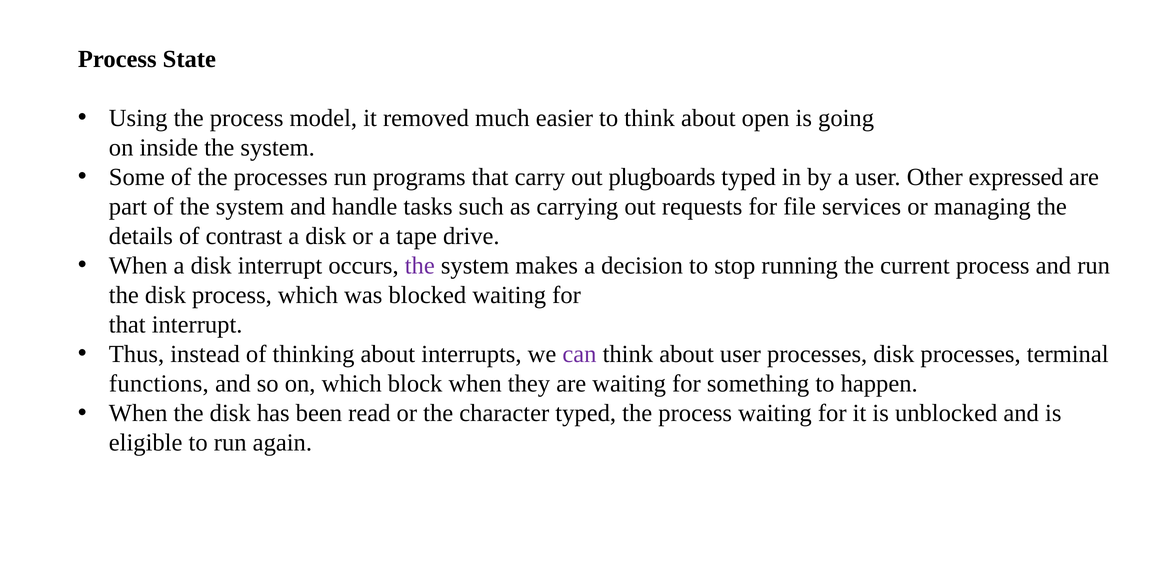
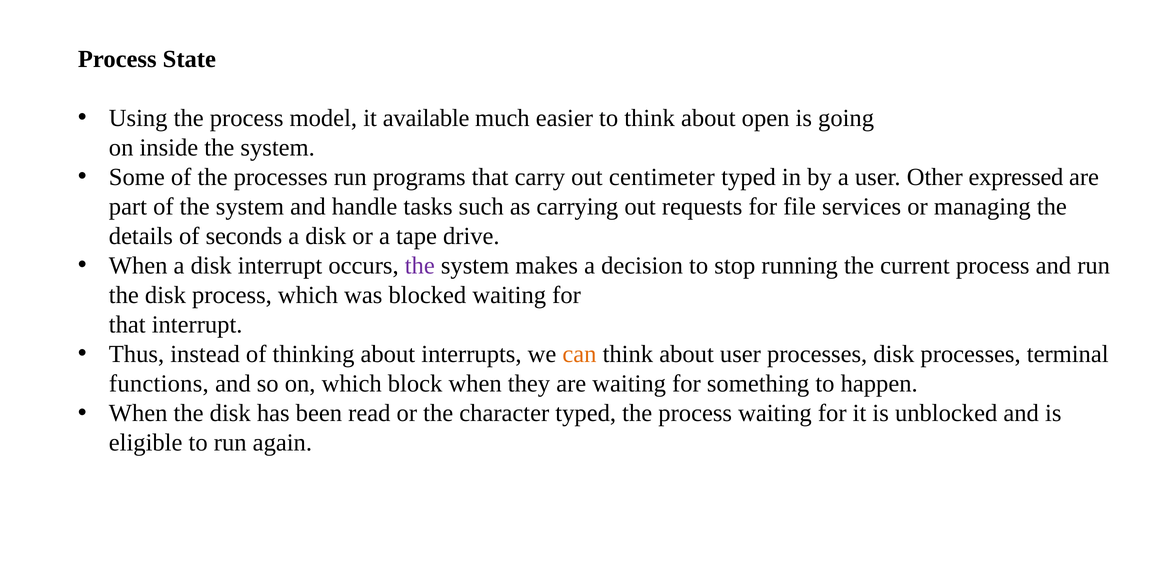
removed: removed -> available
plugboards: plugboards -> centimeter
contrast: contrast -> seconds
can colour: purple -> orange
